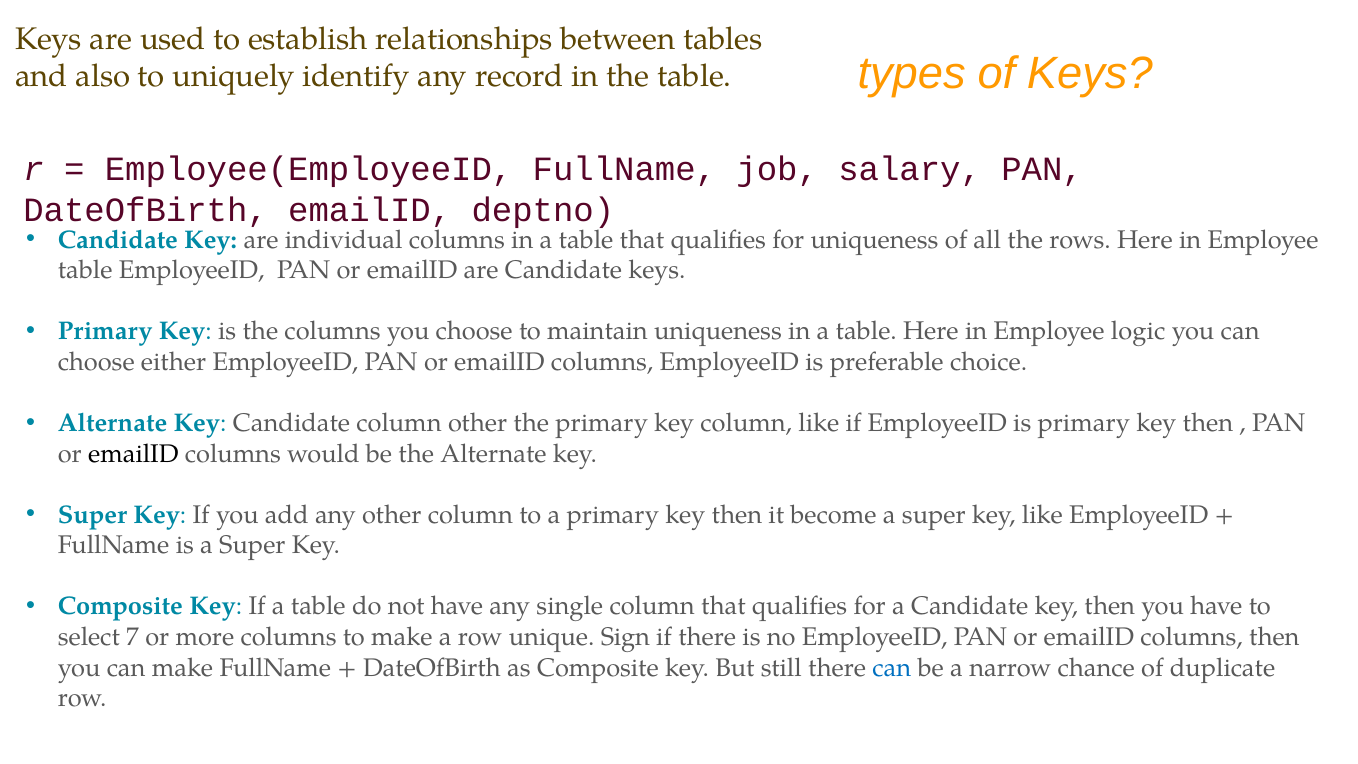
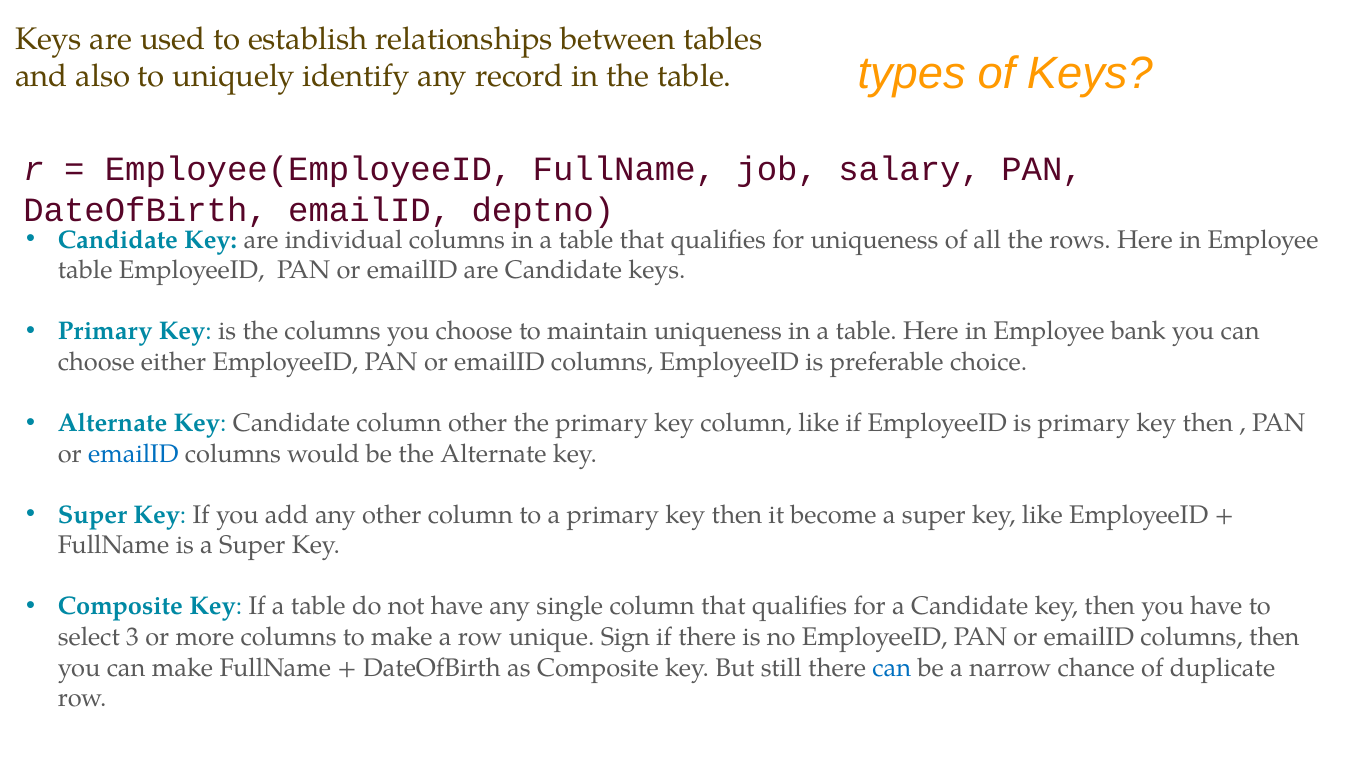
logic: logic -> bank
emailID at (133, 454) colour: black -> blue
7: 7 -> 3
